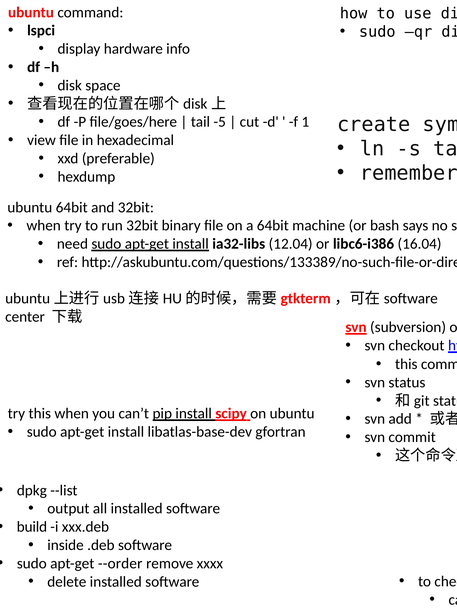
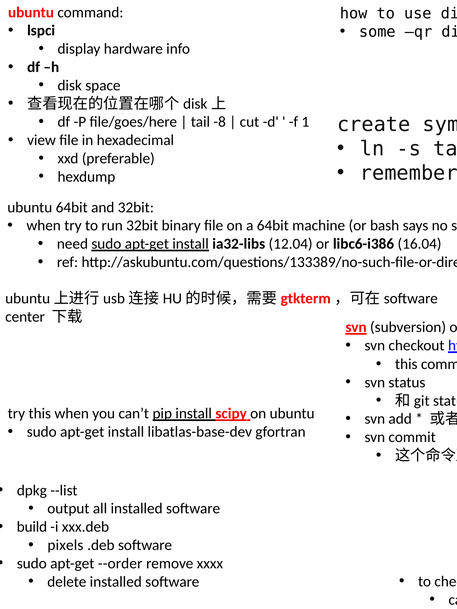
sudo at (377, 32): sudo -> some
-5: -5 -> -8
inside: inside -> pixels
